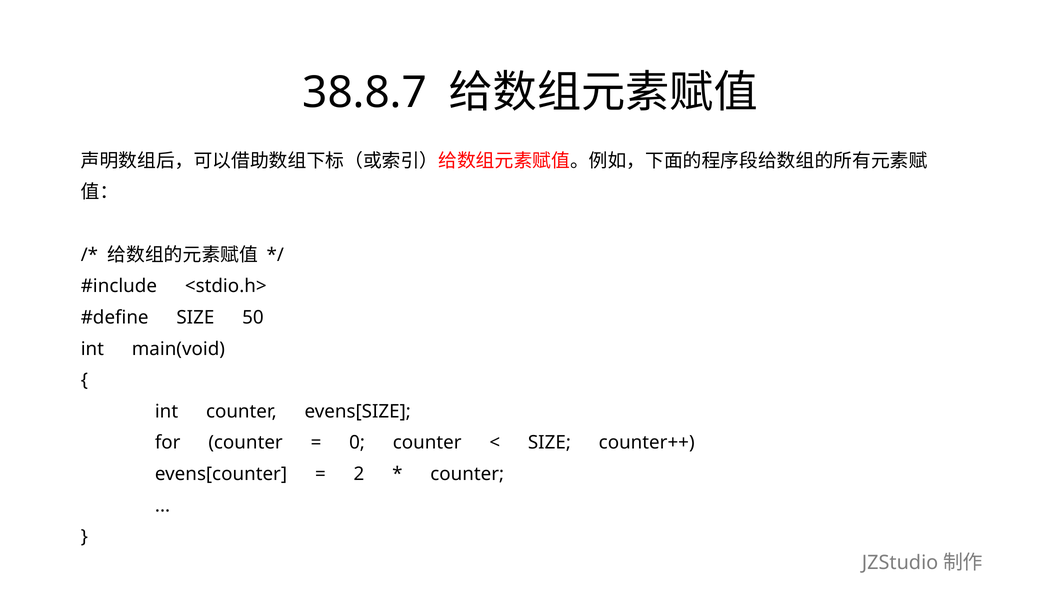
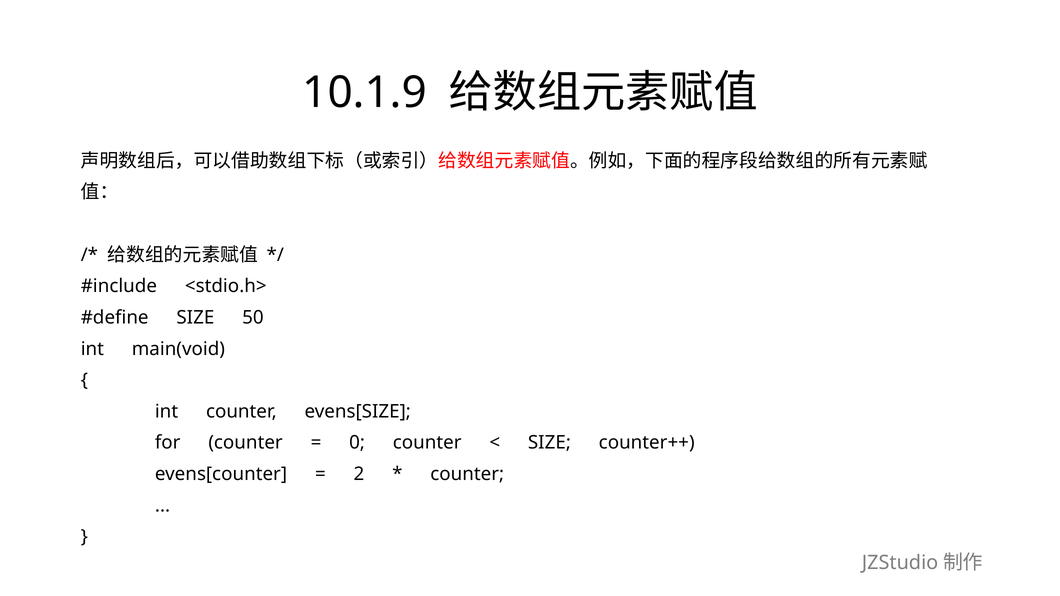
38.8.7: 38.8.7 -> 10.1.9
